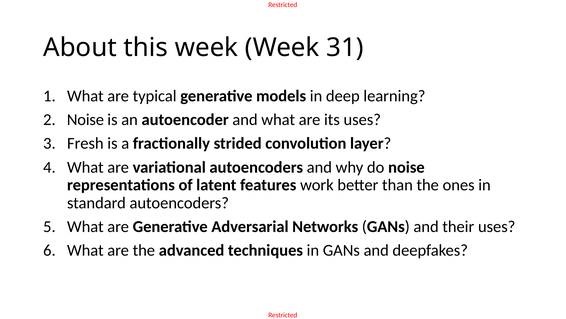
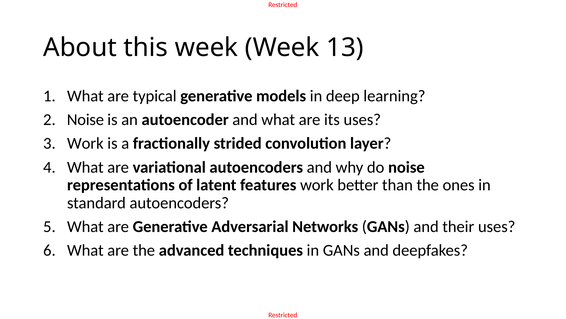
31: 31 -> 13
Fresh at (85, 143): Fresh -> Work
